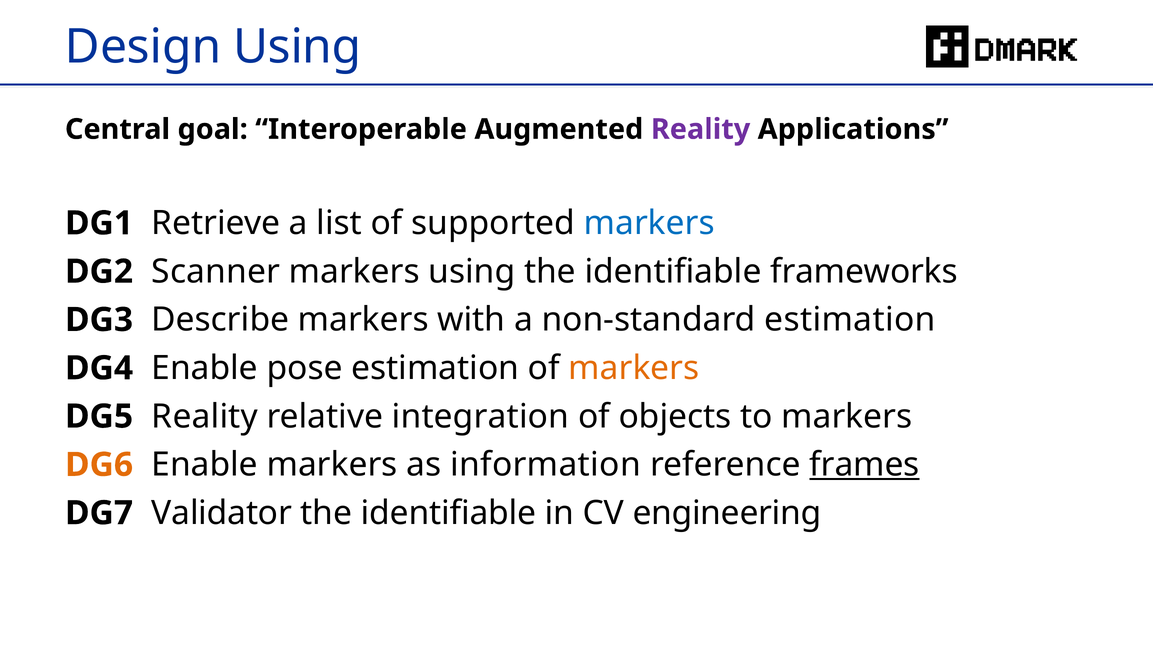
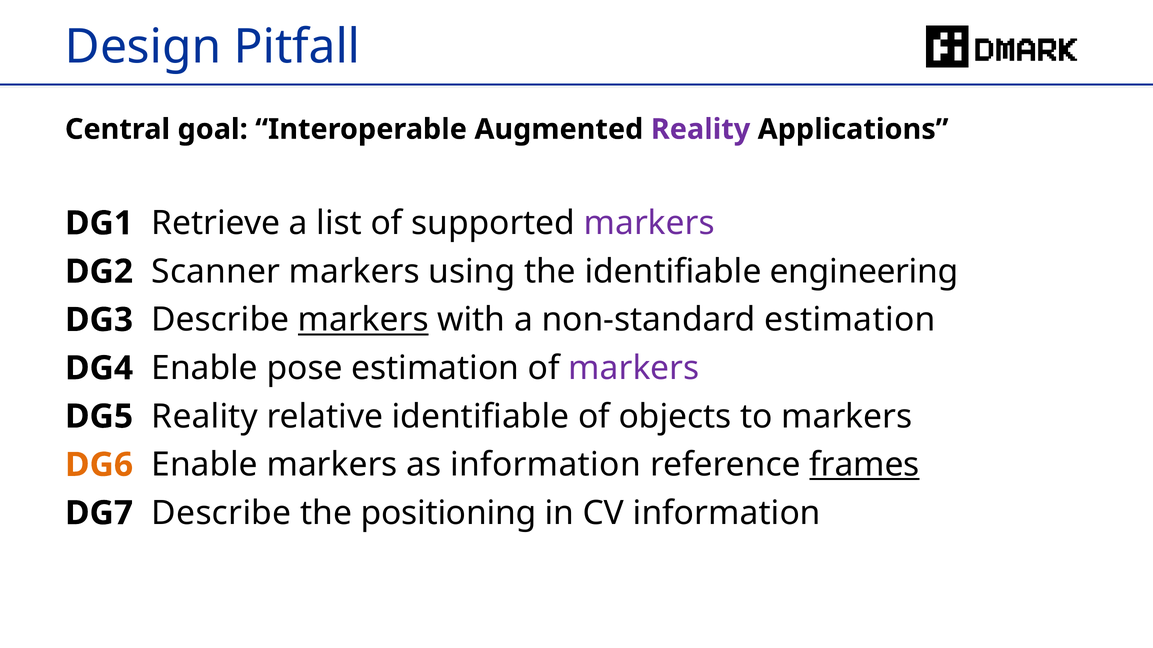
Design Using: Using -> Pitfall
markers at (649, 223) colour: blue -> purple
frameworks: frameworks -> engineering
markers at (363, 320) underline: none -> present
markers at (634, 369) colour: orange -> purple
relative integration: integration -> identifiable
DG7 Validator: Validator -> Describe
identifiable at (449, 514): identifiable -> positioning
CV engineering: engineering -> information
